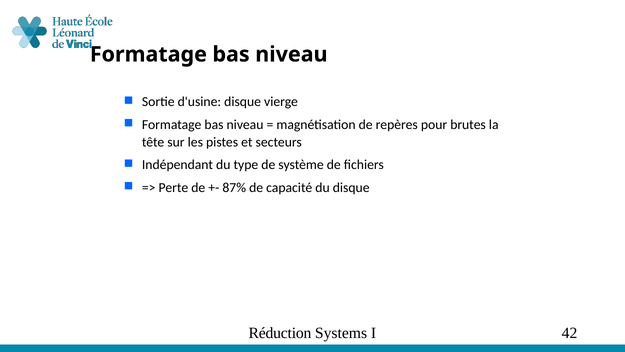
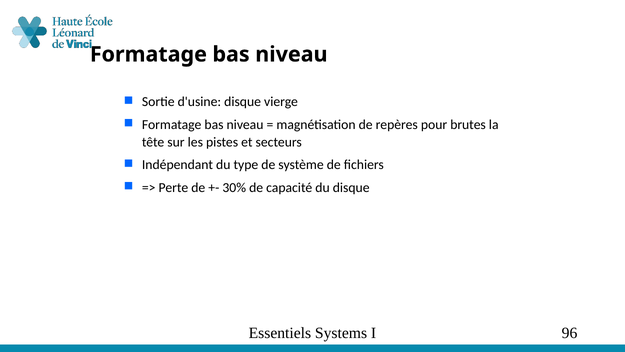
87%: 87% -> 30%
Réduction: Réduction -> Essentiels
42: 42 -> 96
